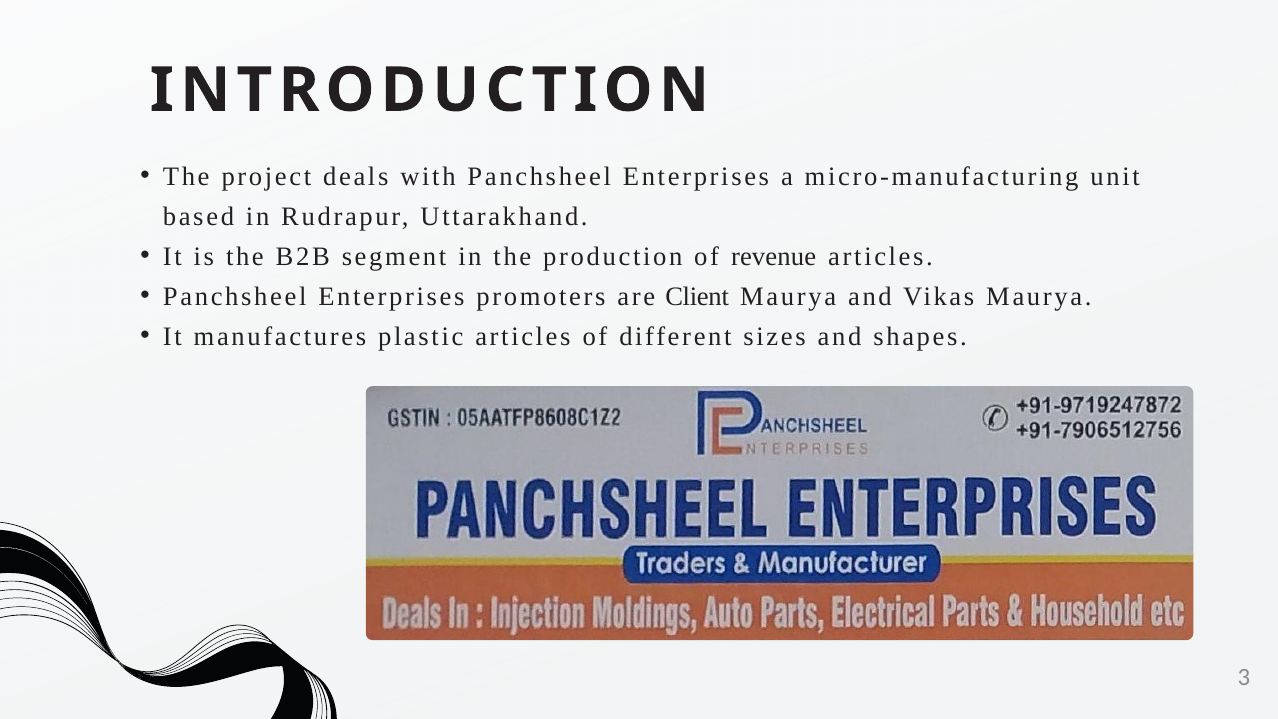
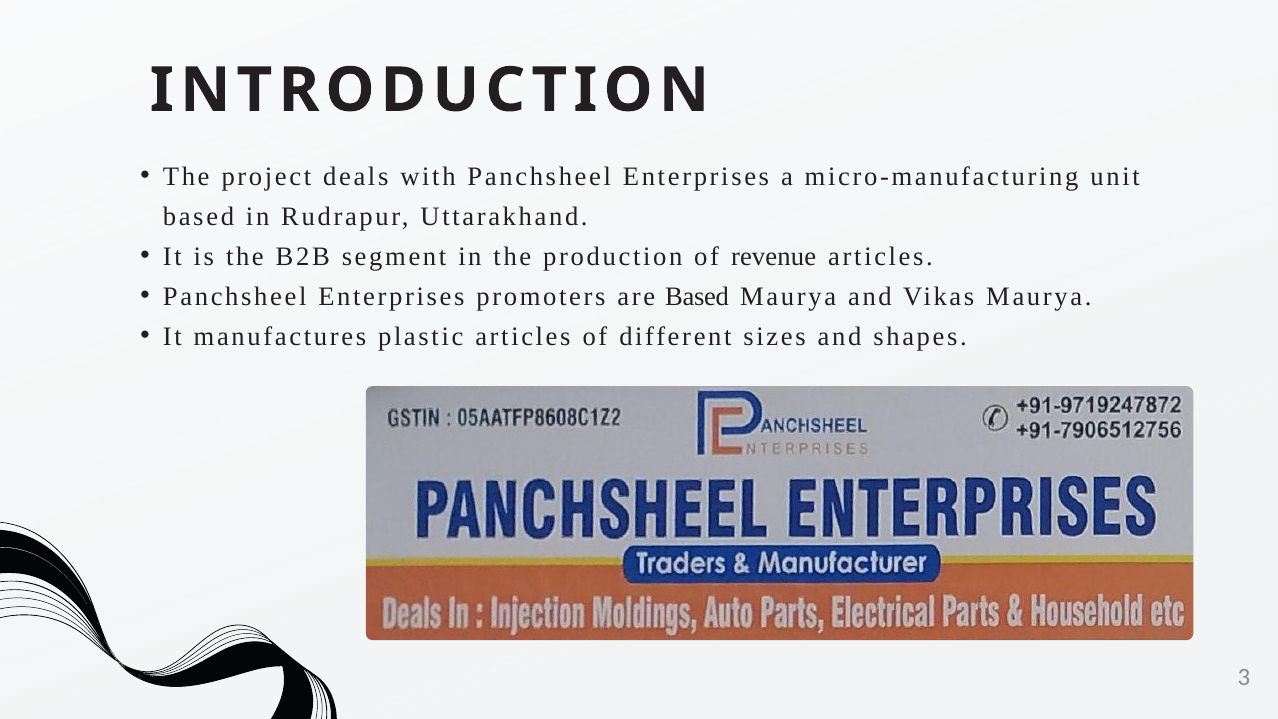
are Client: Client -> Based
